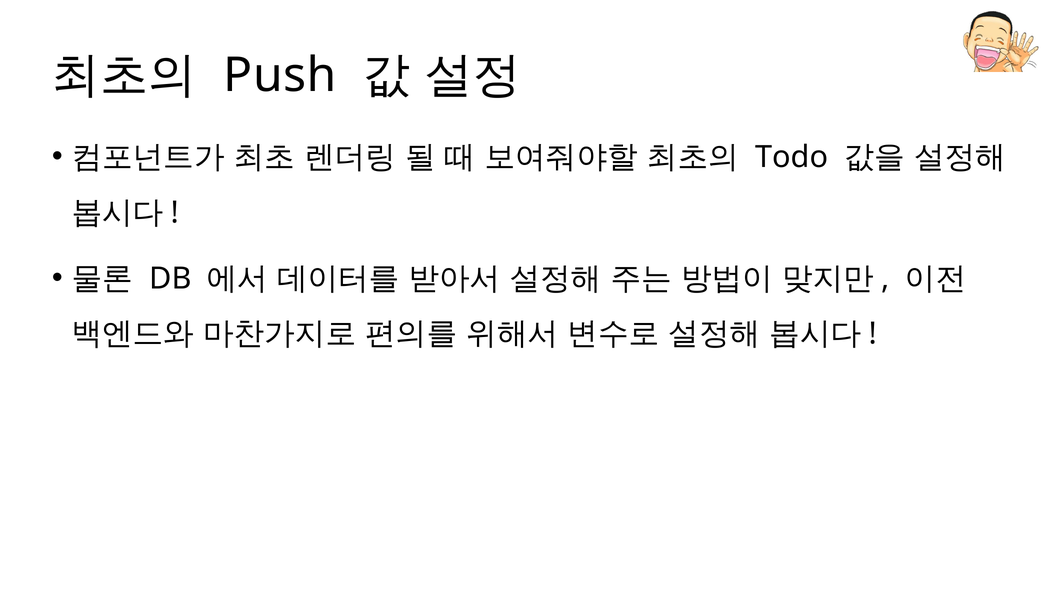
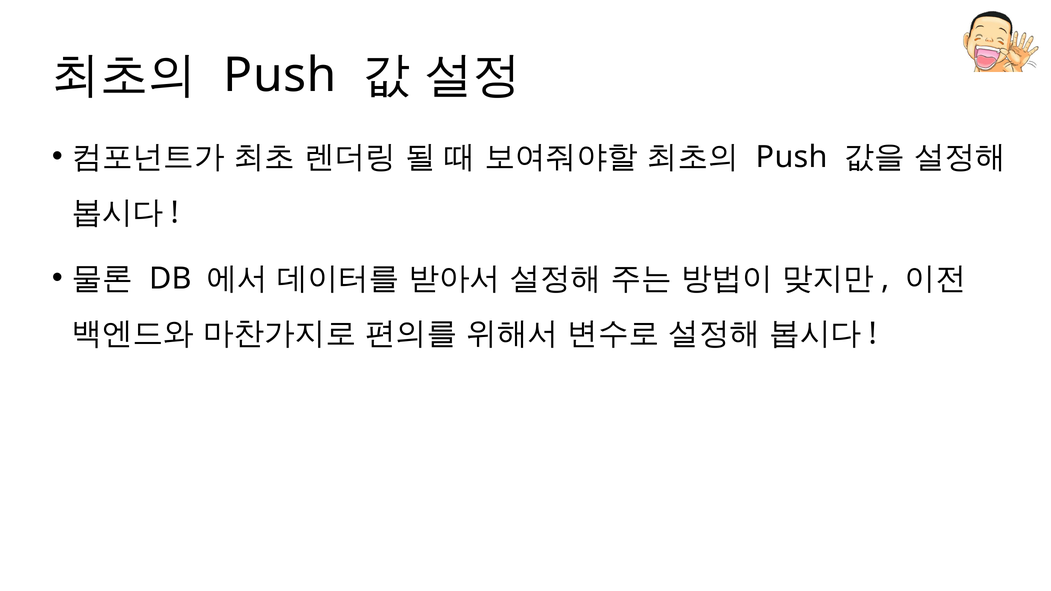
Todo at (792, 157): Todo -> Push
